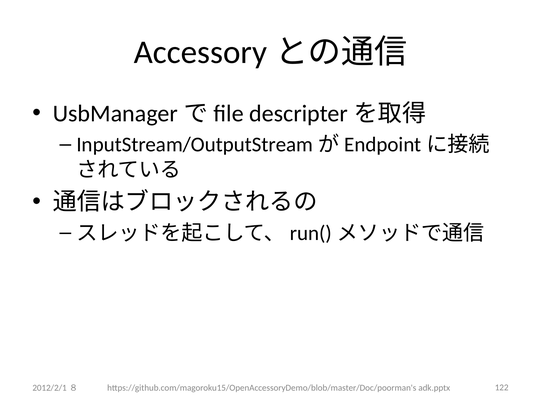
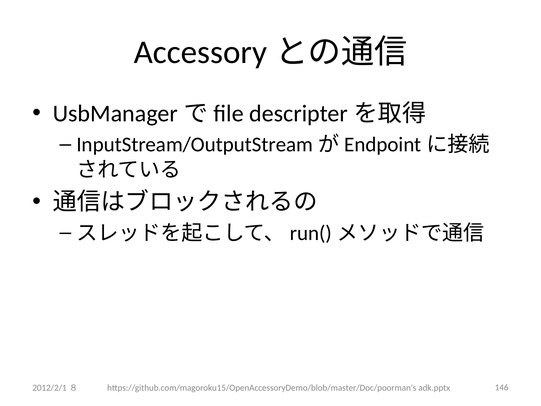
122: 122 -> 146
